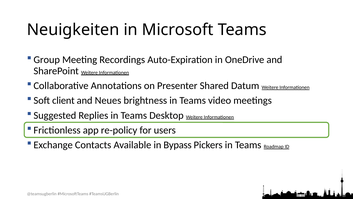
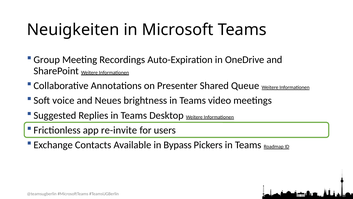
Datum: Datum -> Queue
client: client -> voice
re-policy: re-policy -> re-invite
